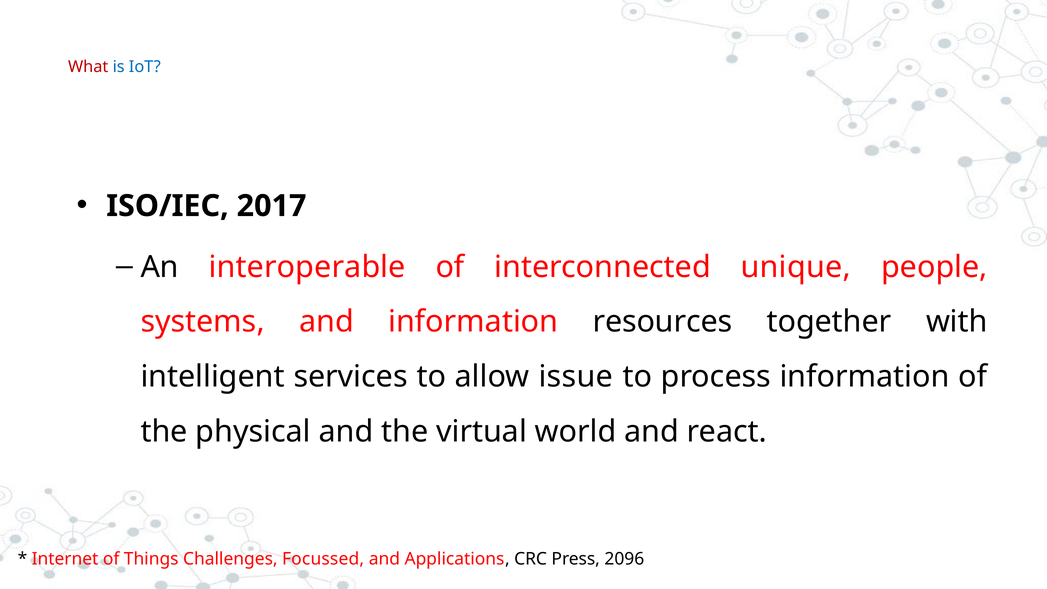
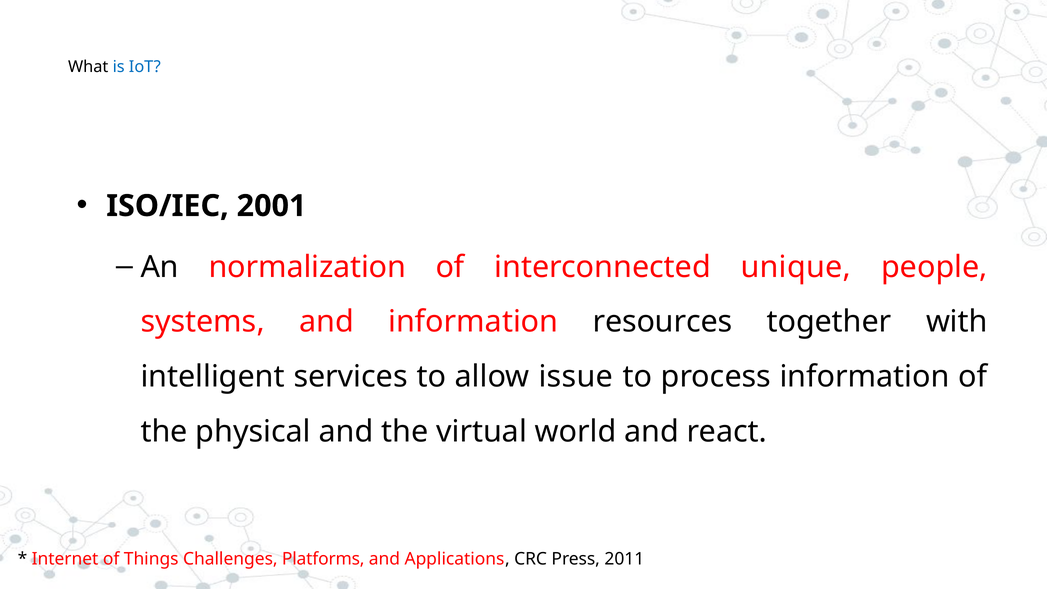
What colour: red -> black
2017: 2017 -> 2001
interoperable: interoperable -> normalization
Focussed: Focussed -> Platforms
2096: 2096 -> 2011
